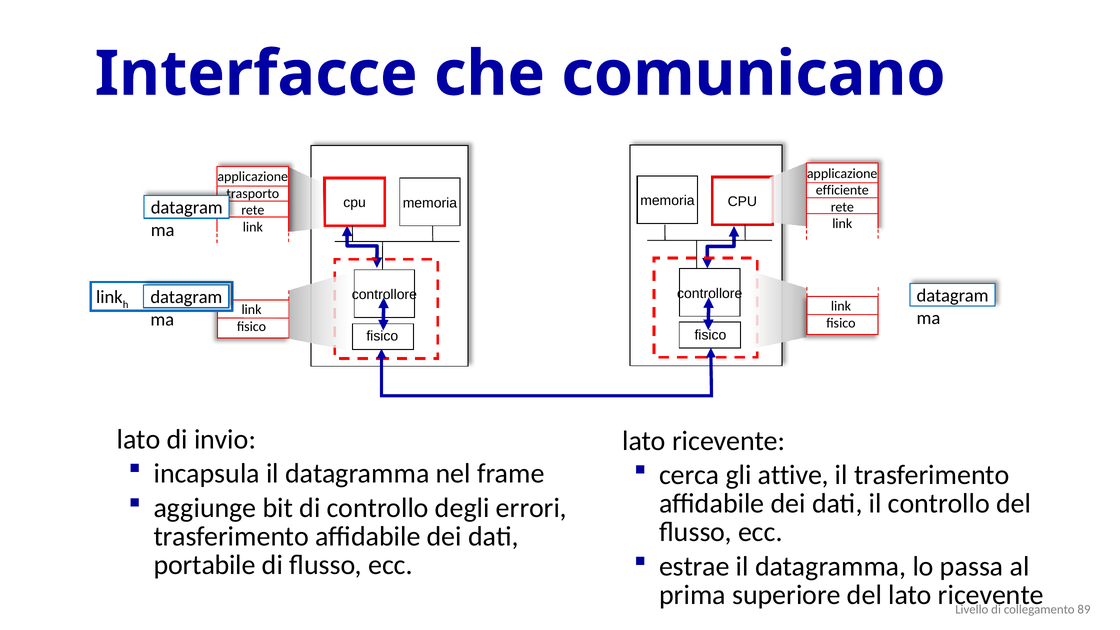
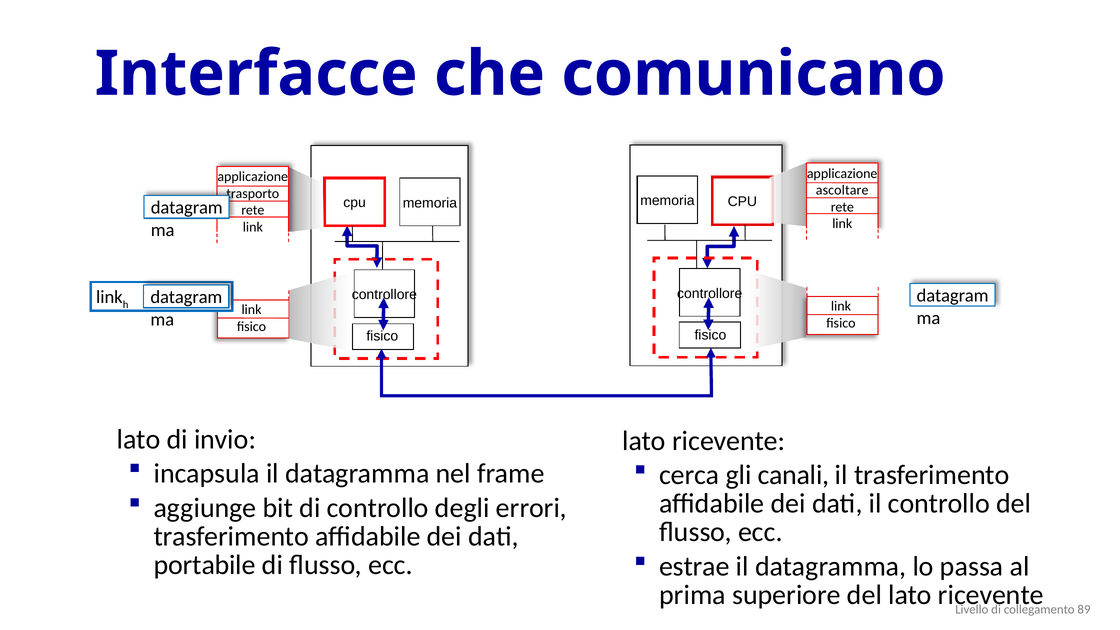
efficiente: efficiente -> ascoltare
attive: attive -> canali
